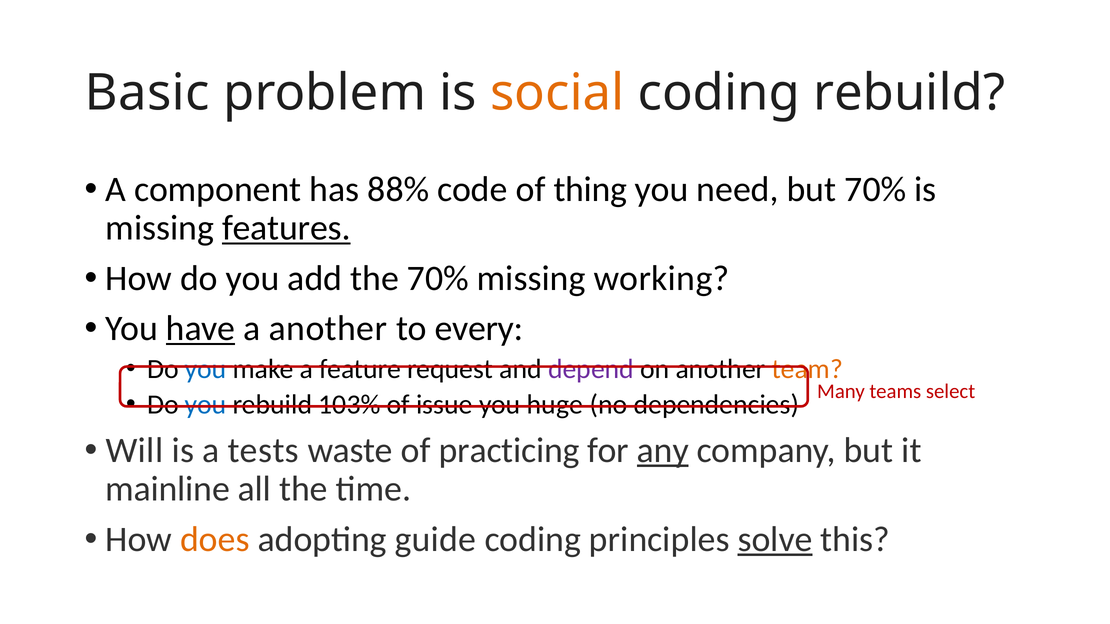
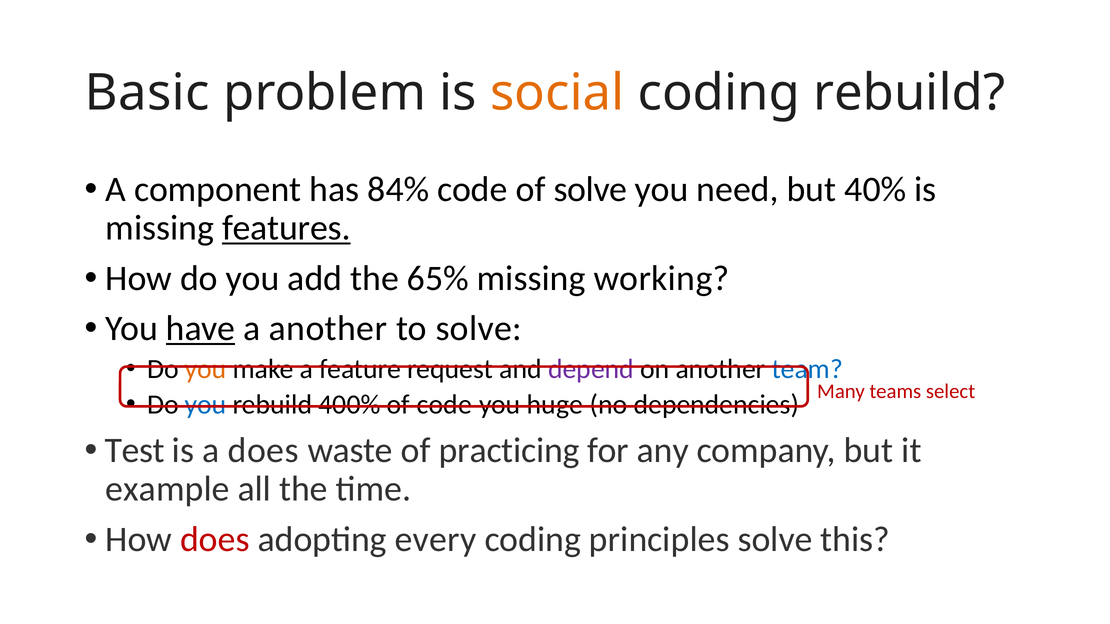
88%: 88% -> 84%
of thing: thing -> solve
but 70%: 70% -> 40%
the 70%: 70% -> 65%
to every: every -> solve
you at (206, 369) colour: blue -> orange
team colour: orange -> blue
103%: 103% -> 400%
of issue: issue -> code
Will: Will -> Test
a tests: tests -> does
any underline: present -> none
mainline: mainline -> example
does at (215, 540) colour: orange -> red
guide: guide -> every
solve at (775, 540) underline: present -> none
